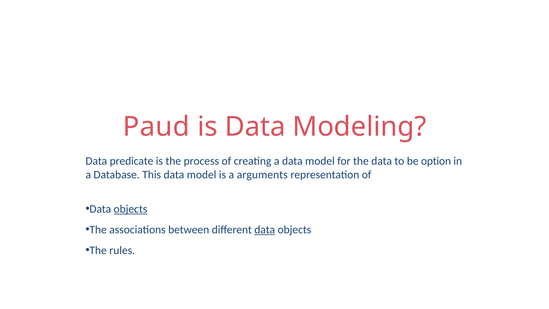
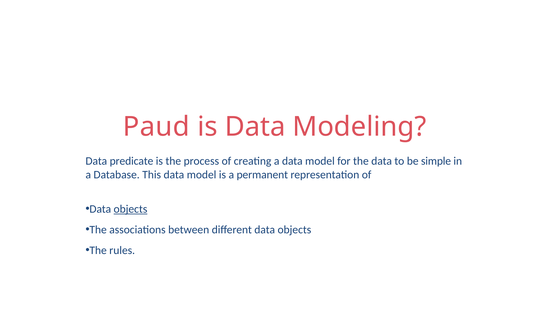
option: option -> simple
arguments: arguments -> permanent
data at (265, 230) underline: present -> none
